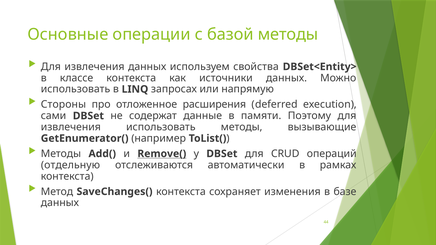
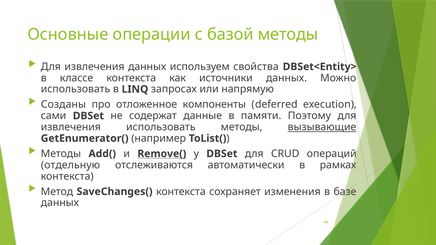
Стороны: Стороны -> Созданы
расширения: расширения -> компоненты
вызывающие underline: none -> present
